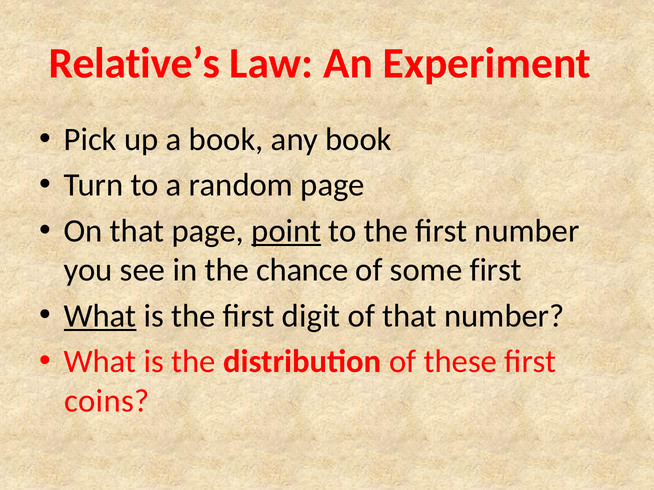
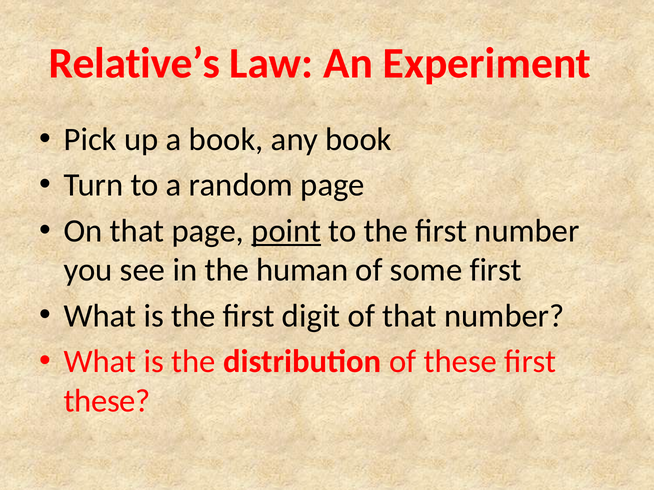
chance: chance -> human
What at (100, 316) underline: present -> none
coins at (107, 401): coins -> these
